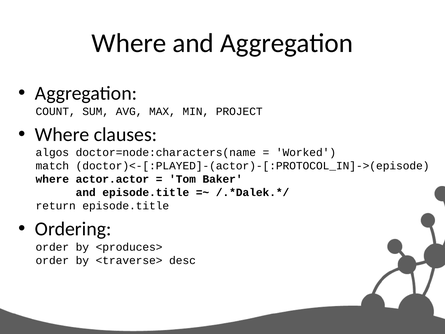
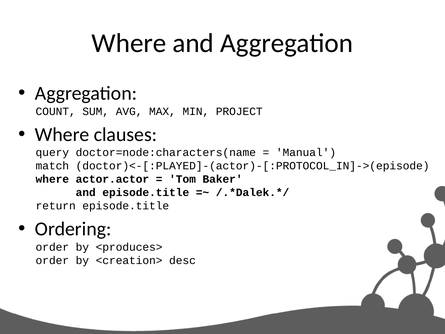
algos: algos -> query
Worked: Worked -> Manual
<traverse>: <traverse> -> <creation>
